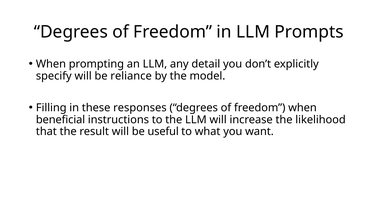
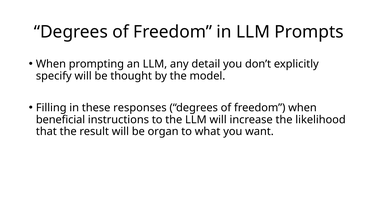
reliance: reliance -> thought
useful: useful -> organ
